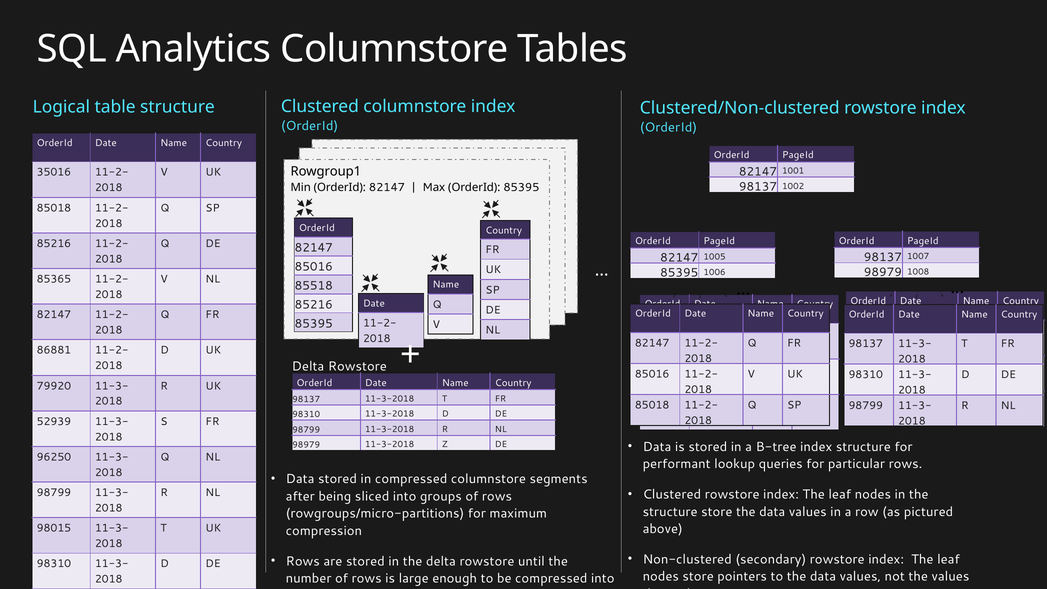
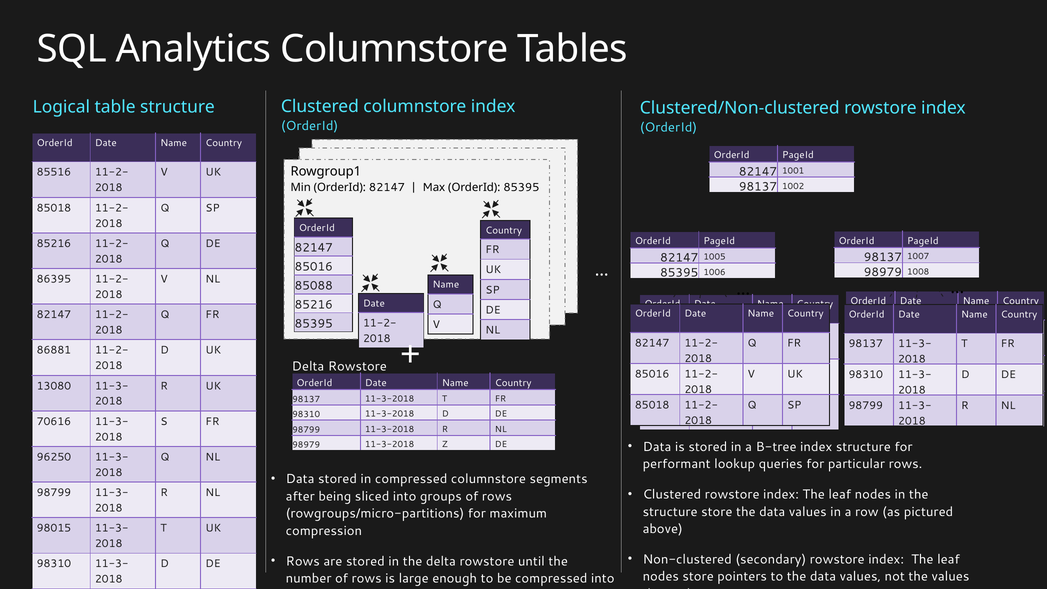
35016: 35016 -> 85516
85365: 85365 -> 86395
85518: 85518 -> 85088
79920: 79920 -> 13080
52939: 52939 -> 70616
